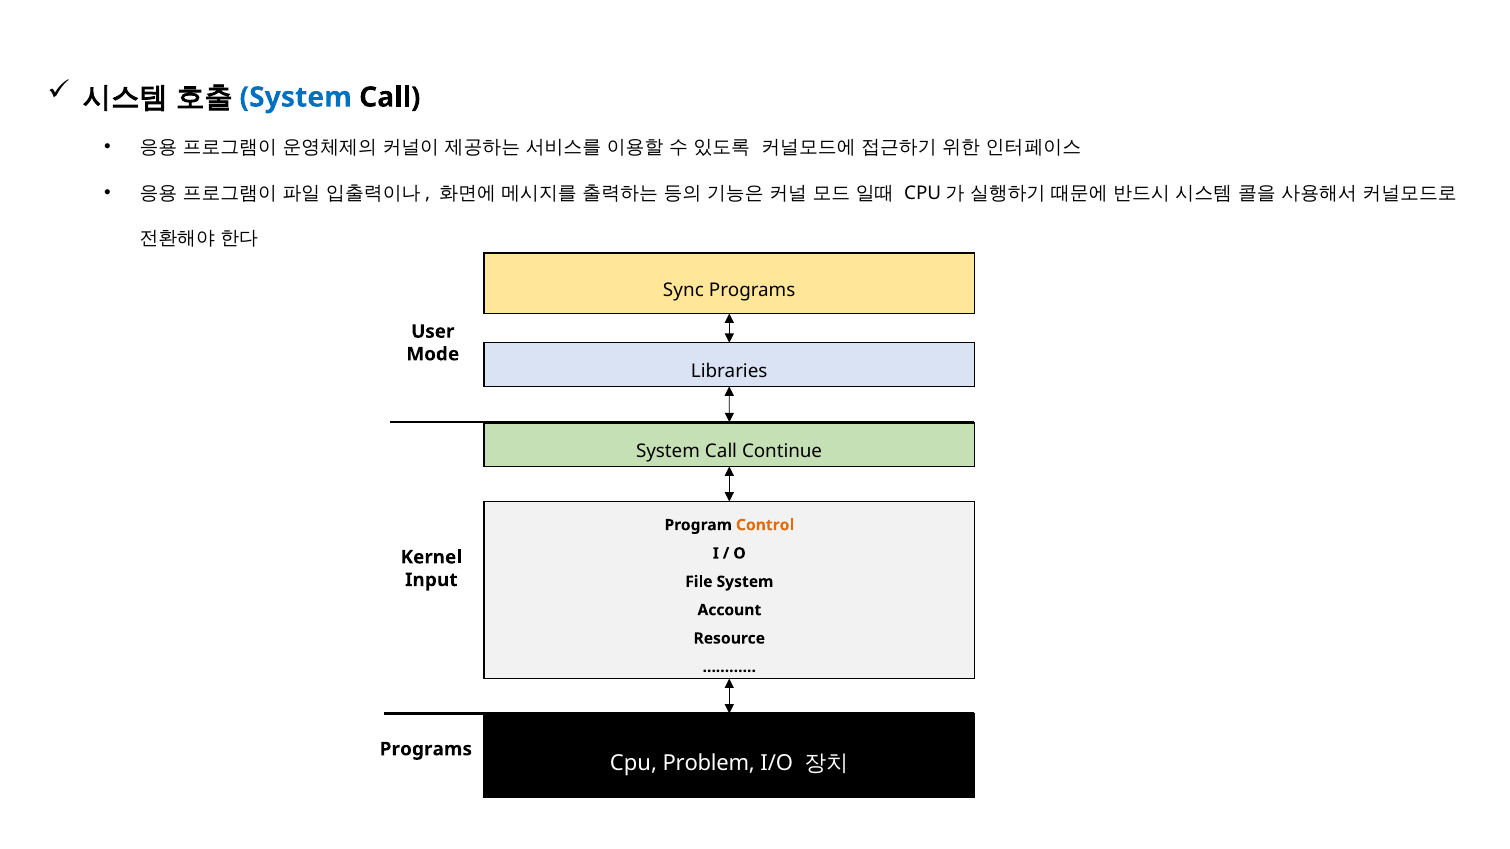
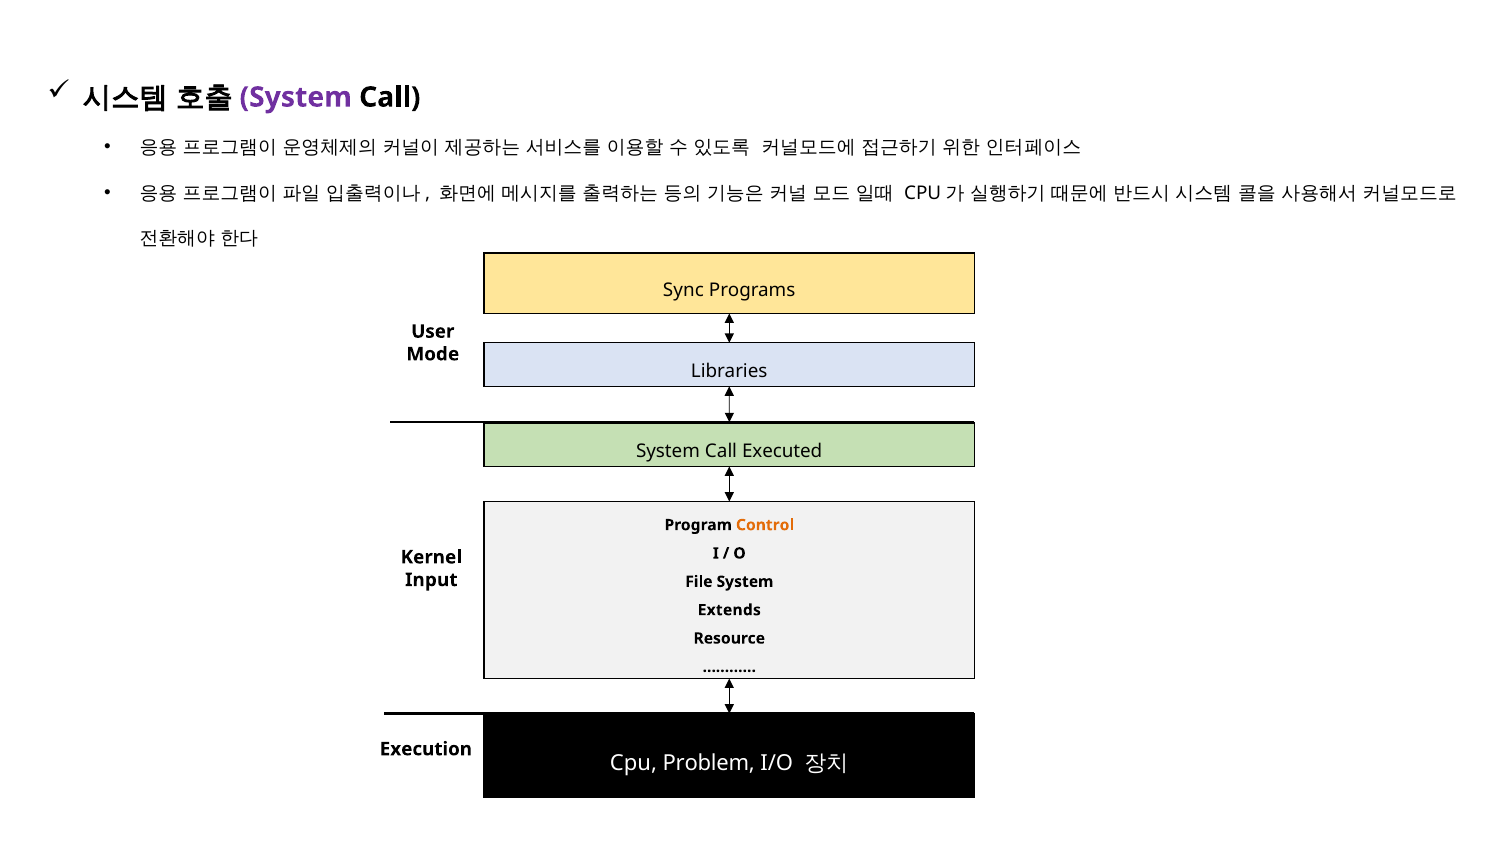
System at (296, 97) colour: blue -> purple
Continue: Continue -> Executed
Account: Account -> Extends
Programs at (426, 749): Programs -> Execution
